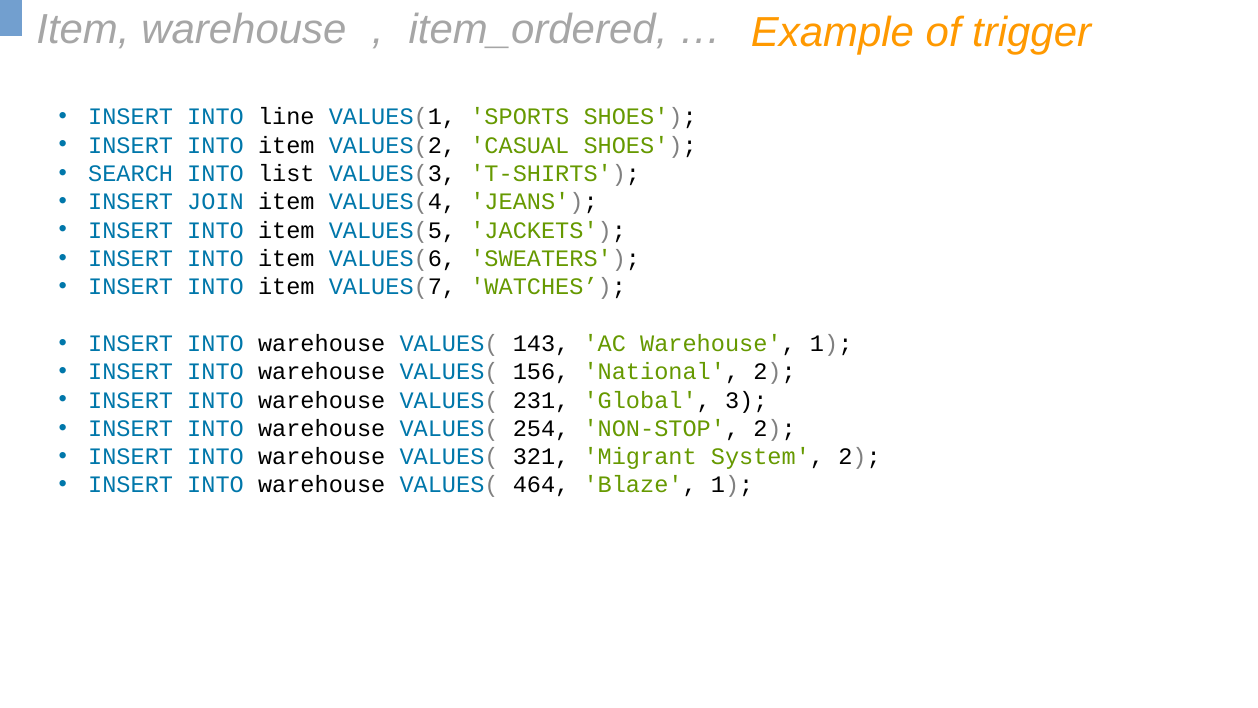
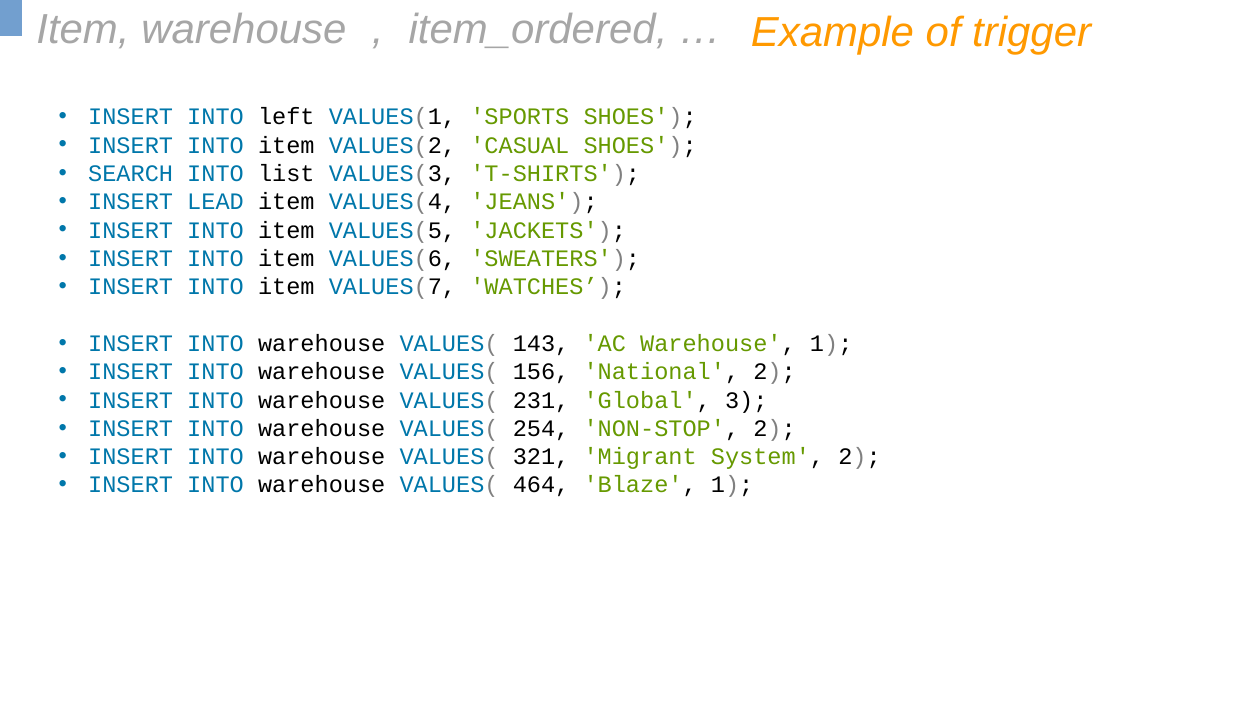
line: line -> left
JOIN: JOIN -> LEAD
